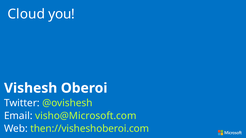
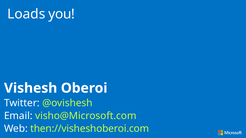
Cloud: Cloud -> Loads
